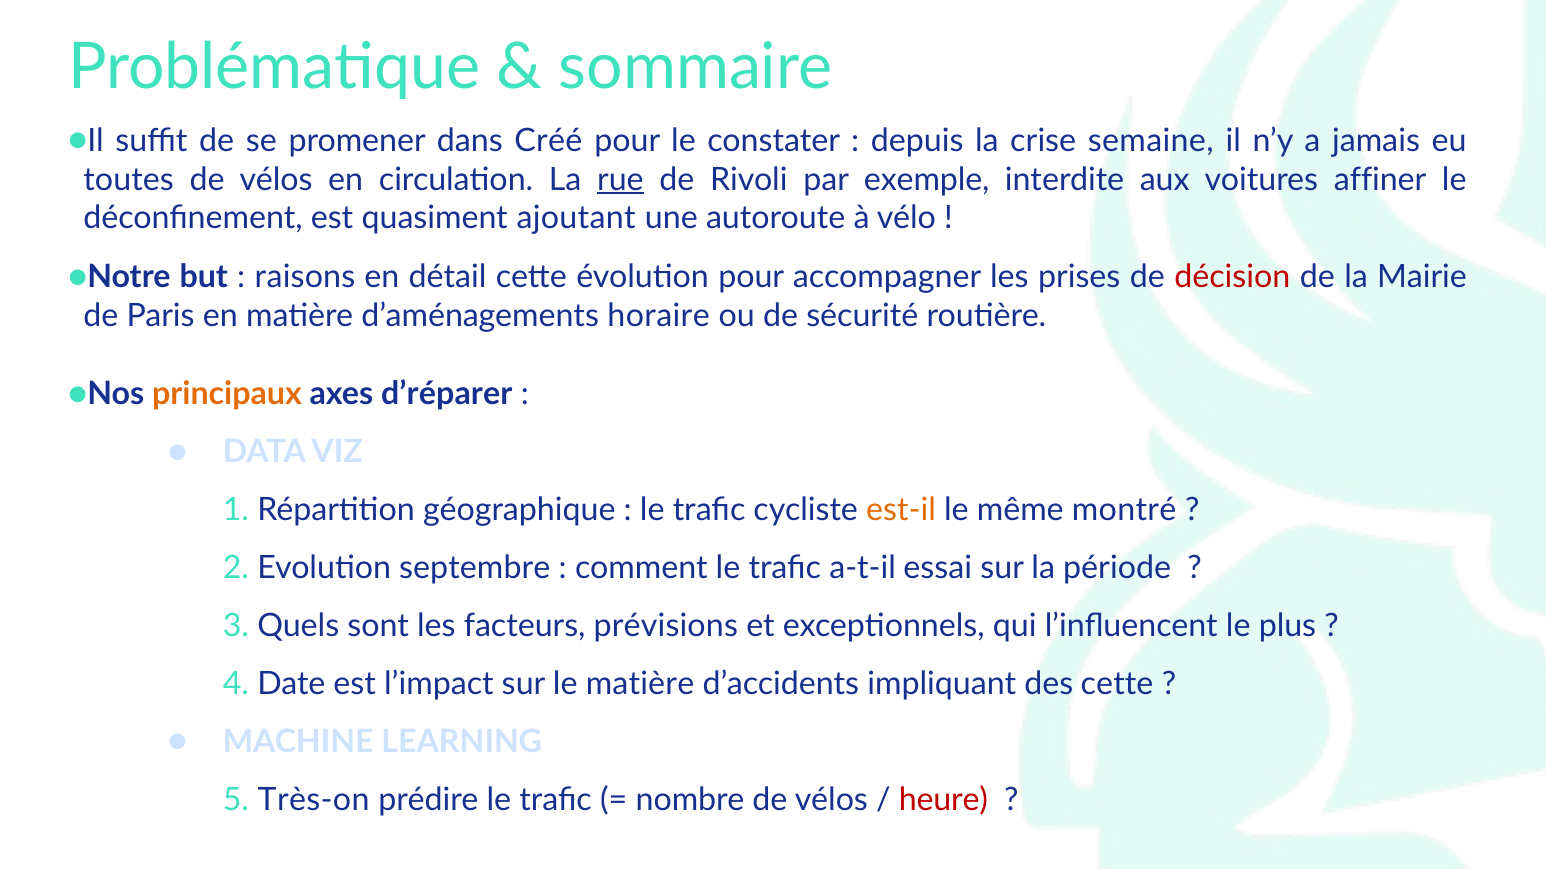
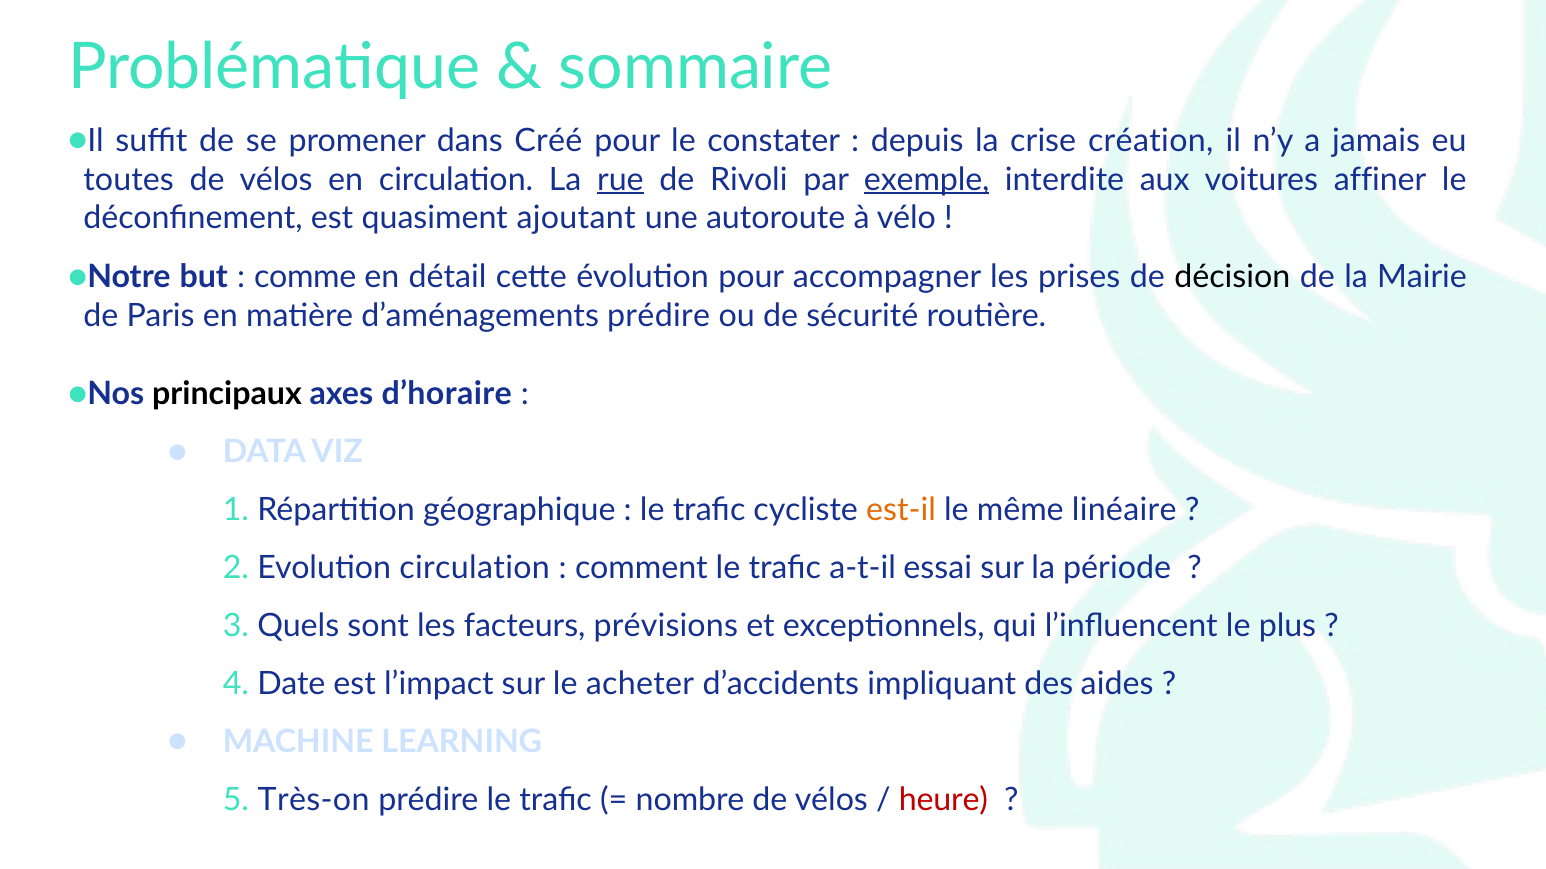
semaine: semaine -> création
exemple underline: none -> present
raisons: raisons -> comme
décision colour: red -> black
d’aménagements horaire: horaire -> prédire
principaux colour: orange -> black
d’réparer: d’réparer -> d’horaire
montré: montré -> linéaire
Evolution septembre: septembre -> circulation
le matière: matière -> acheter
des cette: cette -> aides
